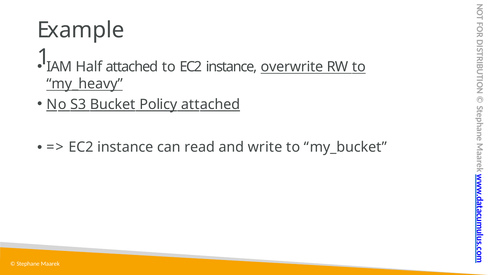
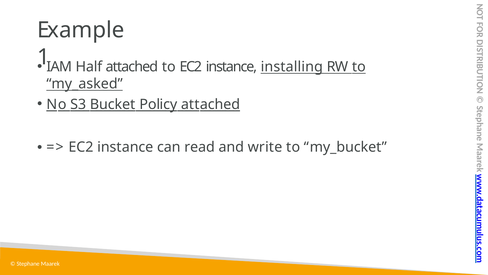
overwrite: overwrite -> installing
my_heavy: my_heavy -> my_asked
